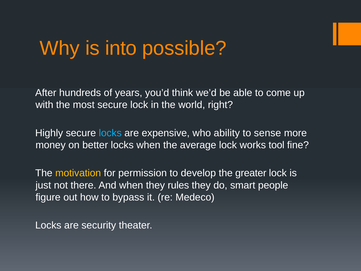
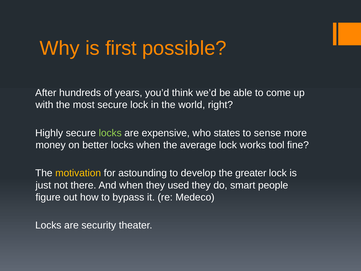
into: into -> first
locks at (110, 133) colour: light blue -> light green
ability: ability -> states
permission: permission -> astounding
rules: rules -> used
